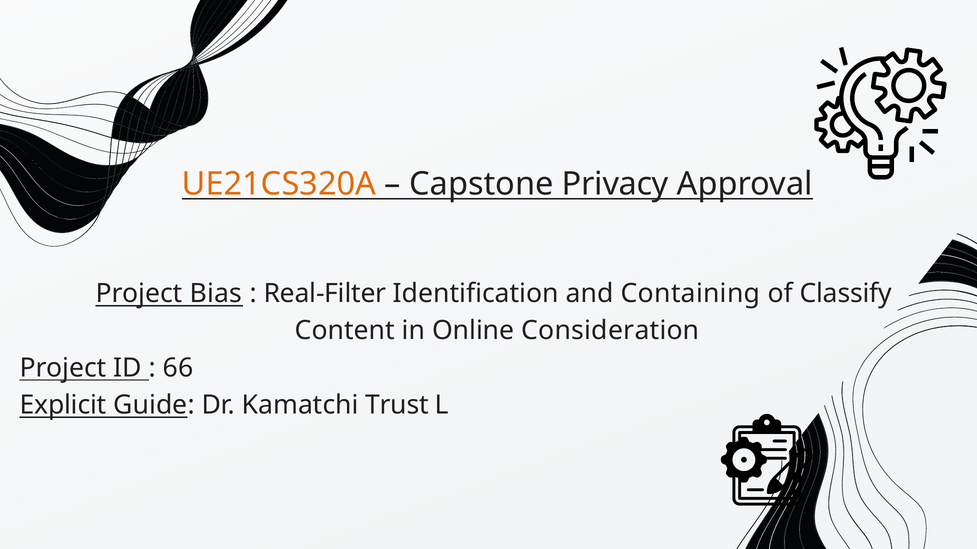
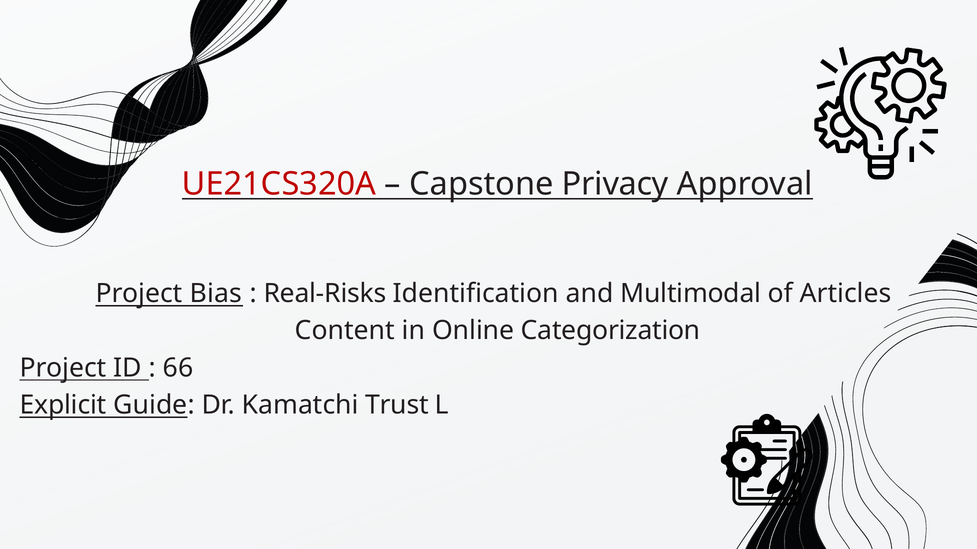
UE21CS320A colour: orange -> red
Real-Filter: Real-Filter -> Real-Risks
Containing: Containing -> Multimodal
Classify: Classify -> Articles
Consideration: Consideration -> Categorization
